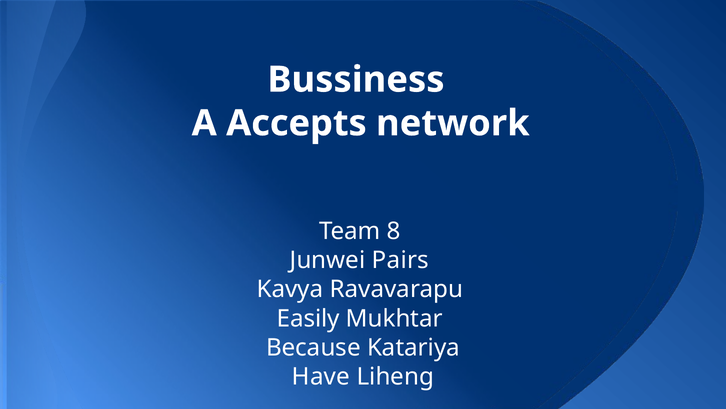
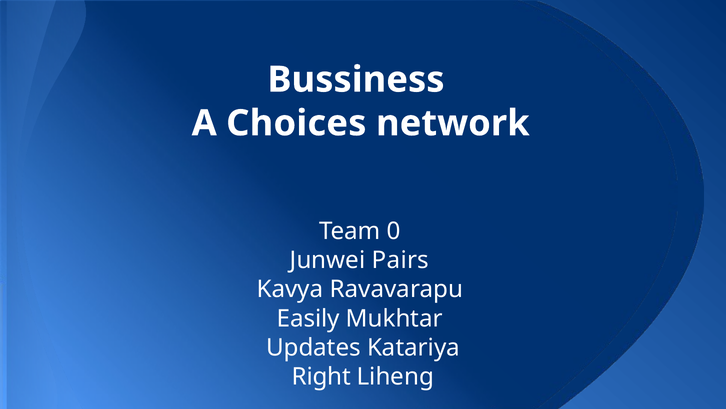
Accepts: Accepts -> Choices
8: 8 -> 0
Because: Because -> Updates
Have: Have -> Right
